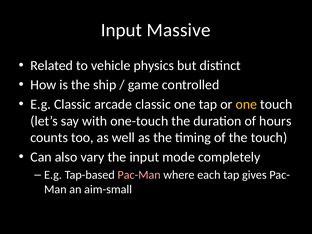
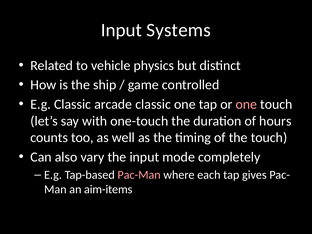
Massive: Massive -> Systems
one at (246, 104) colour: yellow -> pink
aim-small: aim-small -> aim-items
